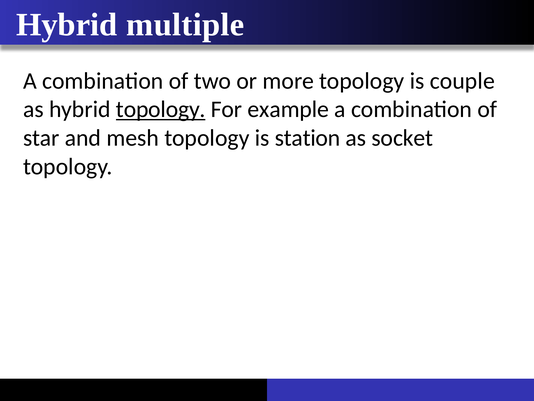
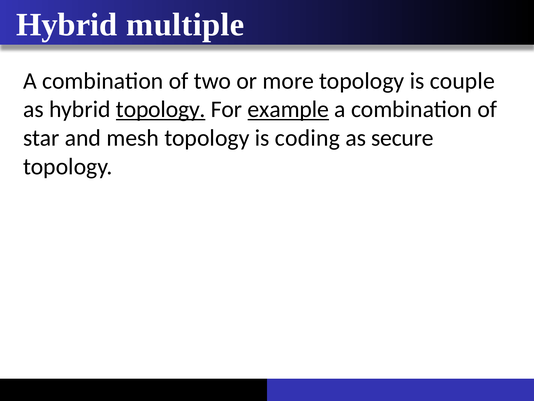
example underline: none -> present
station: station -> coding
socket: socket -> secure
